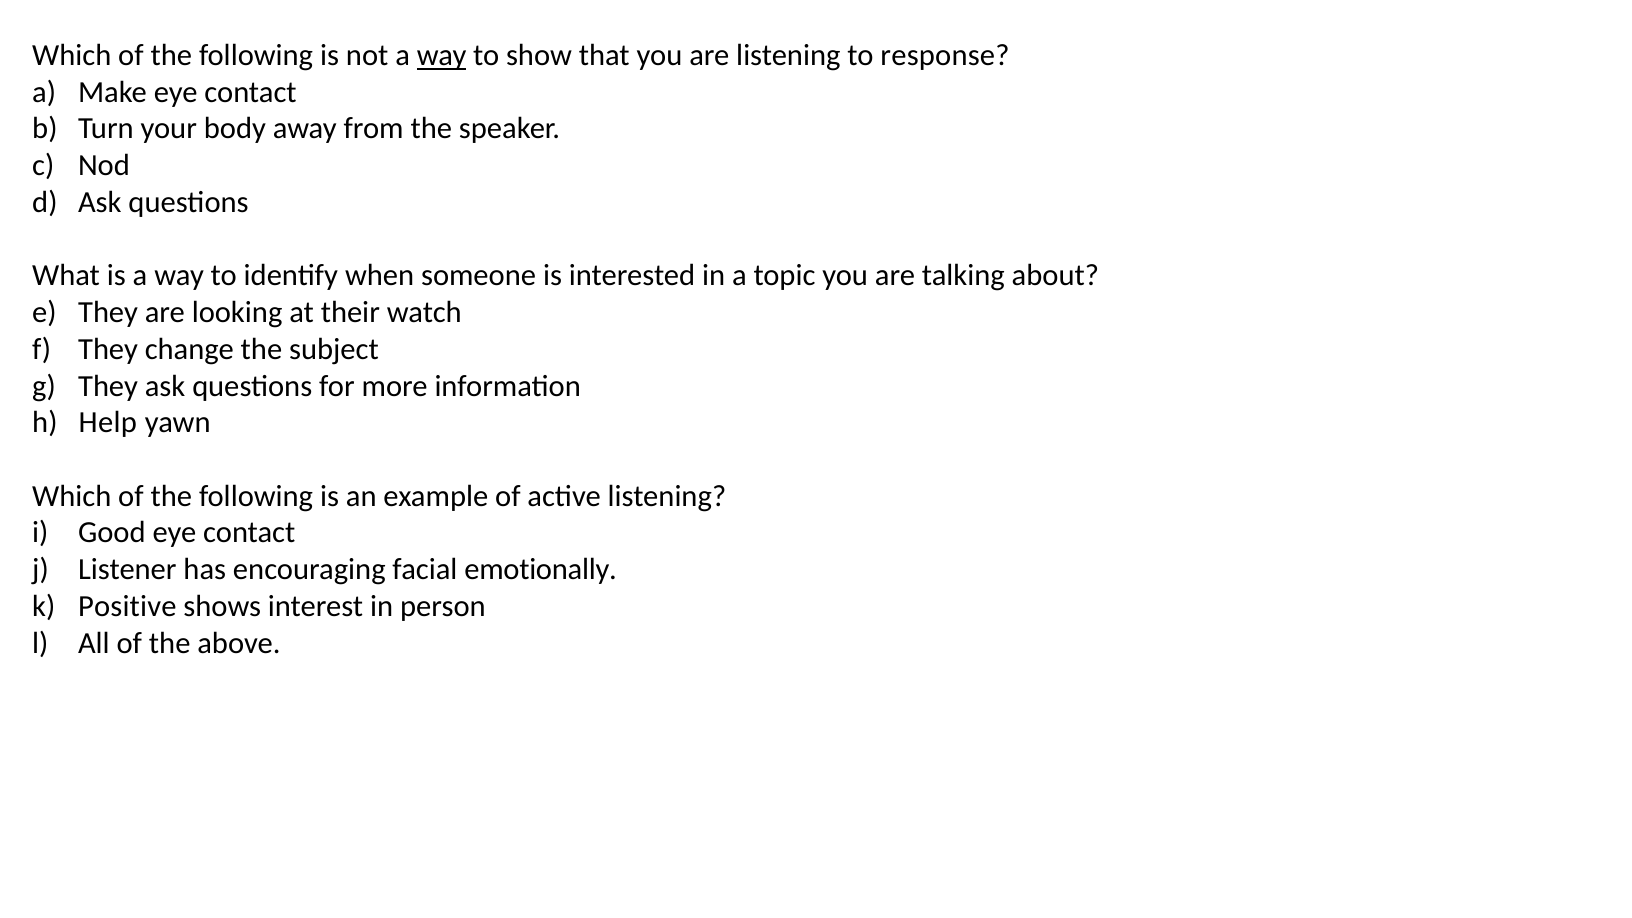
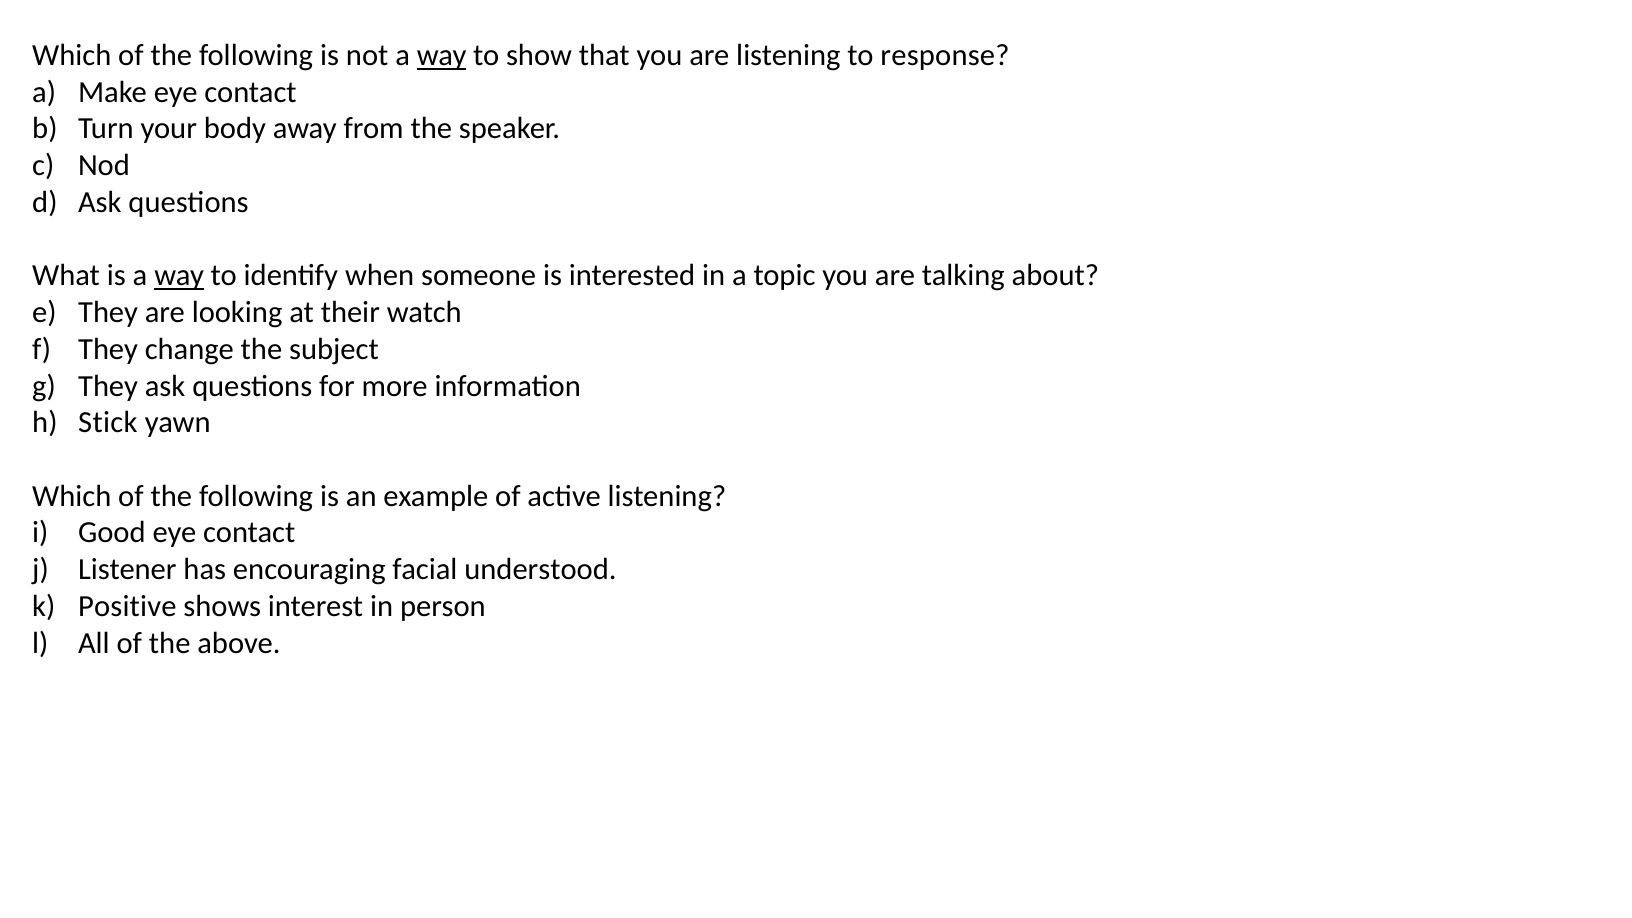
way at (179, 276) underline: none -> present
Help: Help -> Stick
emotionally: emotionally -> understood
